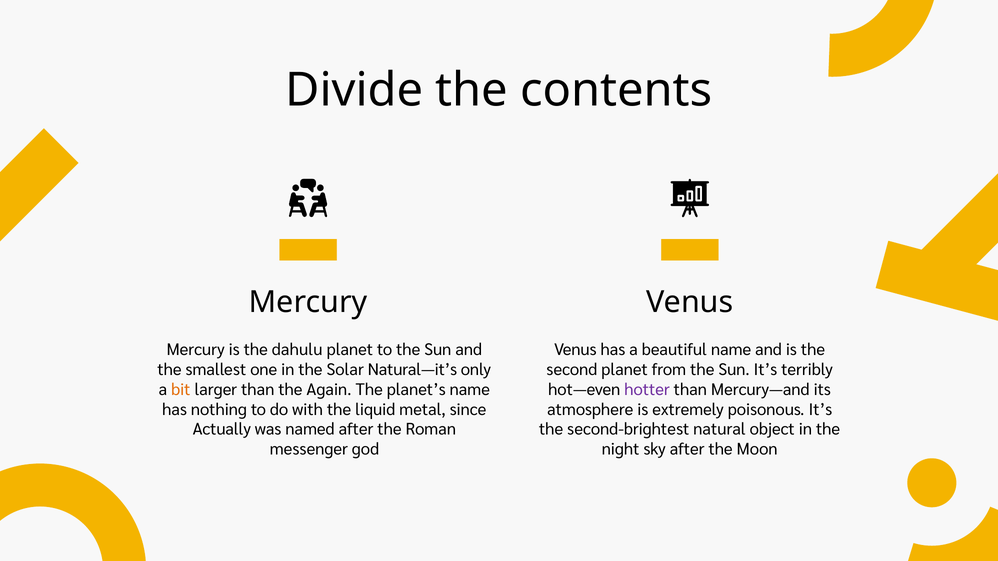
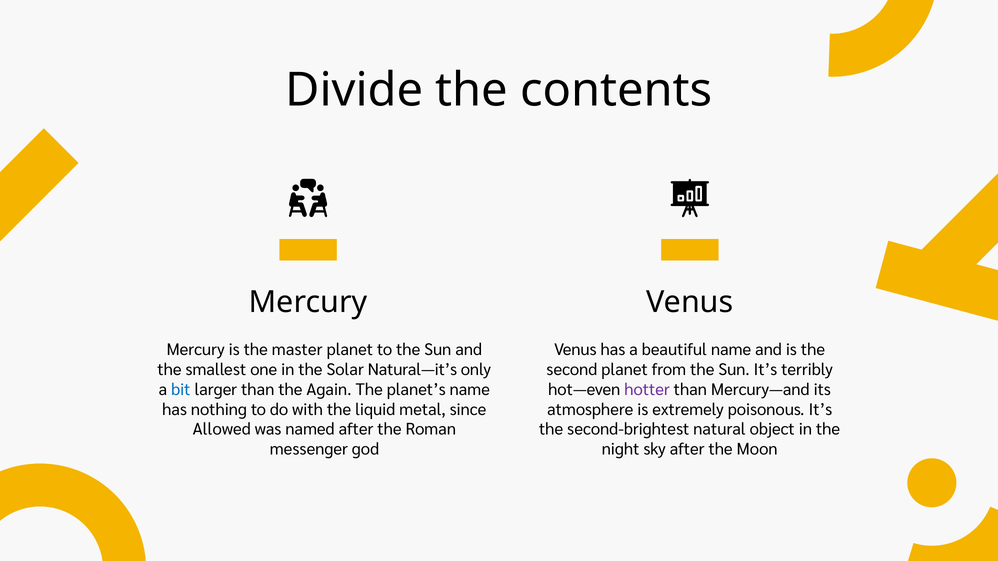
dahulu: dahulu -> master
bit colour: orange -> blue
Actually: Actually -> Allowed
